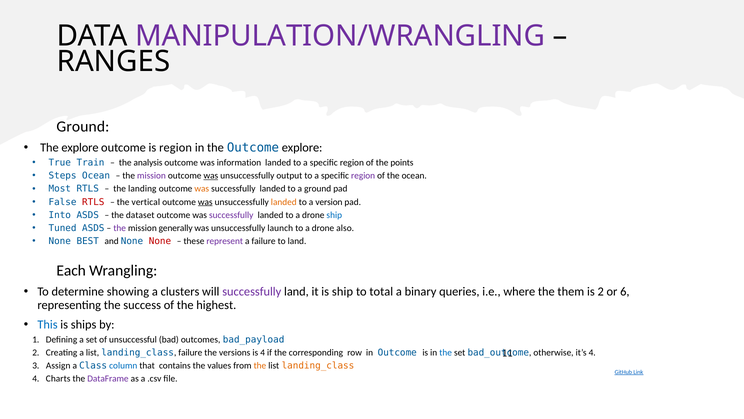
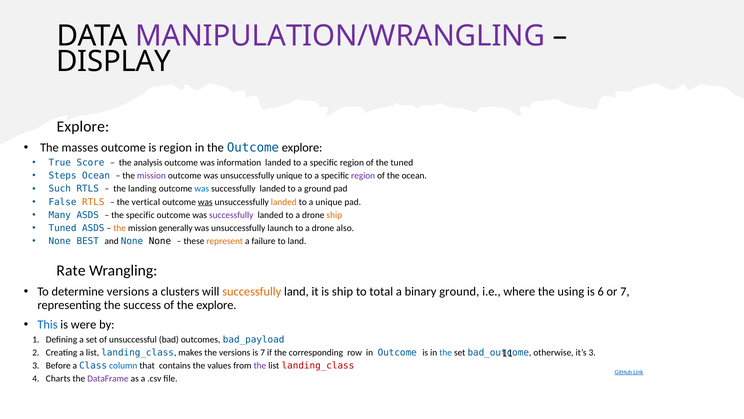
RANGES: RANGES -> DISPLAY
Ground at (83, 127): Ground -> Explore
The explore: explore -> masses
Train: Train -> Score
the points: points -> tuned
was at (211, 176) underline: present -> none
unsuccessfully output: output -> unique
Most: Most -> Such
was at (202, 189) colour: orange -> blue
RTLS at (93, 202) colour: red -> orange
a version: version -> unique
Into: Into -> Many
the dataset: dataset -> specific
ship at (334, 215) colour: blue -> orange
the at (120, 228) colour: purple -> orange
None at (160, 241) colour: red -> black
represent colour: purple -> orange
Each: Each -> Rate
determine showing: showing -> versions
successfully at (252, 291) colour: purple -> orange
binary queries: queries -> ground
them: them -> using
is 2: 2 -> 6
or 6: 6 -> 7
the highest: highest -> explore
ships: ships -> were
landing_class failure: failure -> makes
is 4: 4 -> 7
it’s 4: 4 -> 3
Assign: Assign -> Before
the at (260, 365) colour: orange -> purple
landing_class at (318, 365) colour: orange -> red
